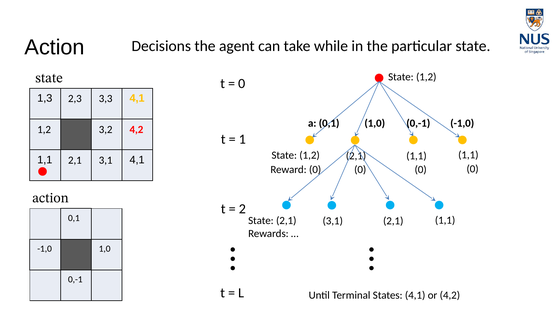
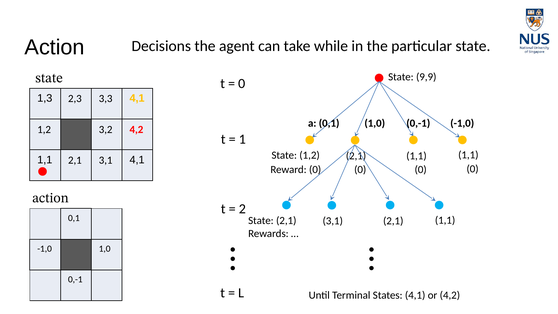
1,2 at (426, 77): 1,2 -> 9,9
